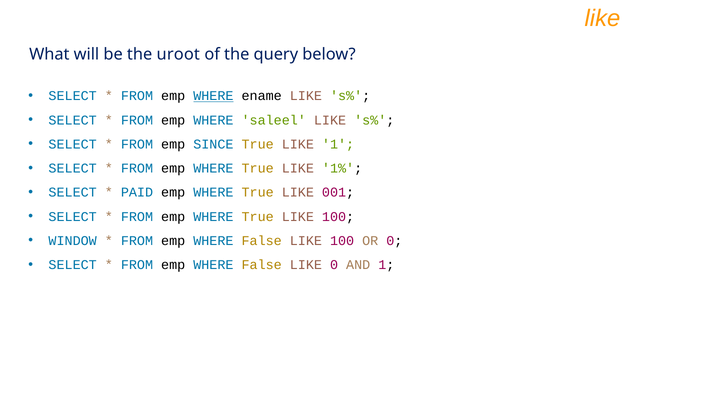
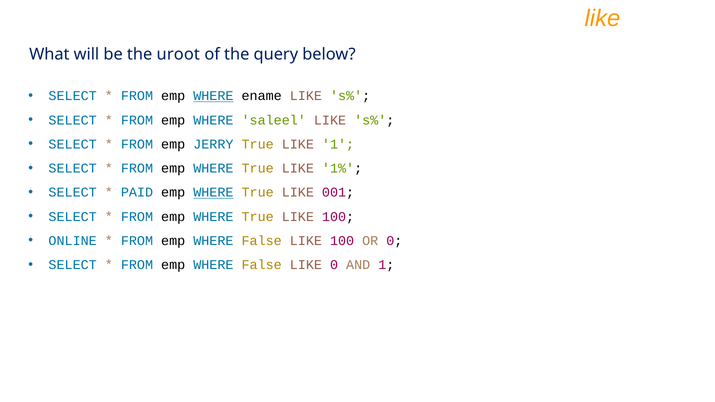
SINCE: SINCE -> JERRY
WHERE at (213, 193) underline: none -> present
WINDOW: WINDOW -> ONLINE
